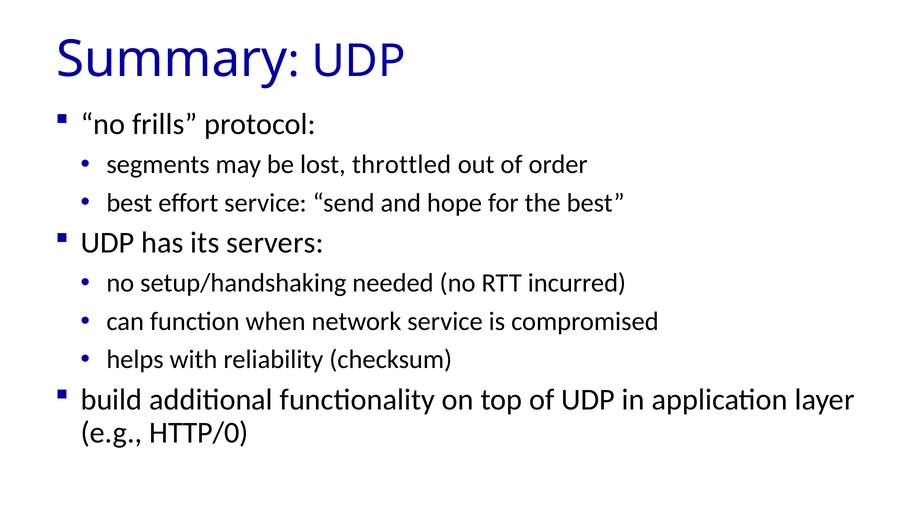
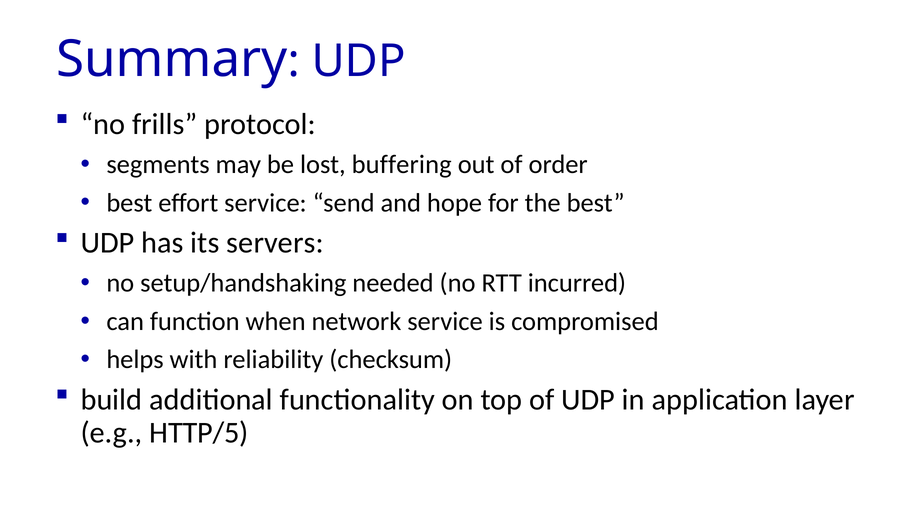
throttled: throttled -> buffering
HTTP/0: HTTP/0 -> HTTP/5
